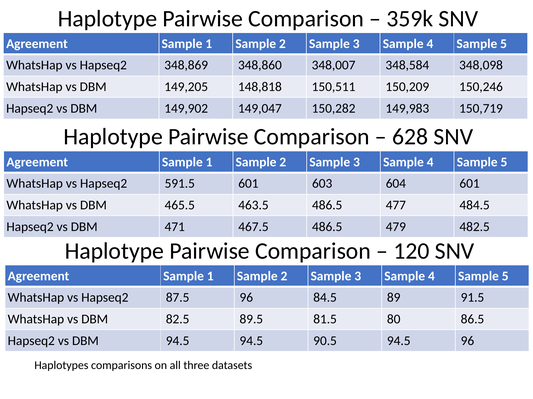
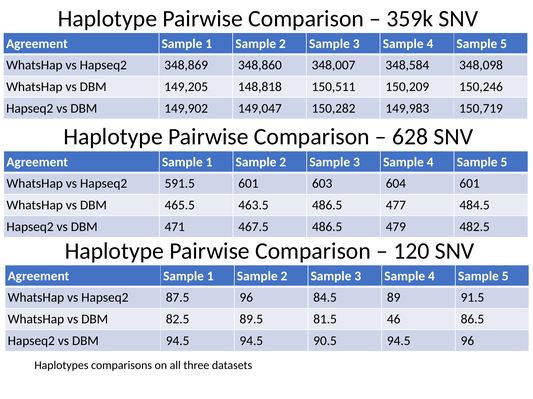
80: 80 -> 46
